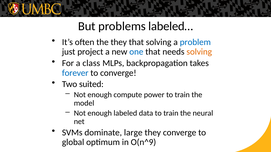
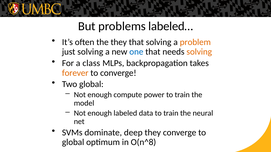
problem colour: blue -> orange
just project: project -> solving
forever colour: blue -> orange
Two suited: suited -> global
large: large -> deep
O(n^9: O(n^9 -> O(n^8
